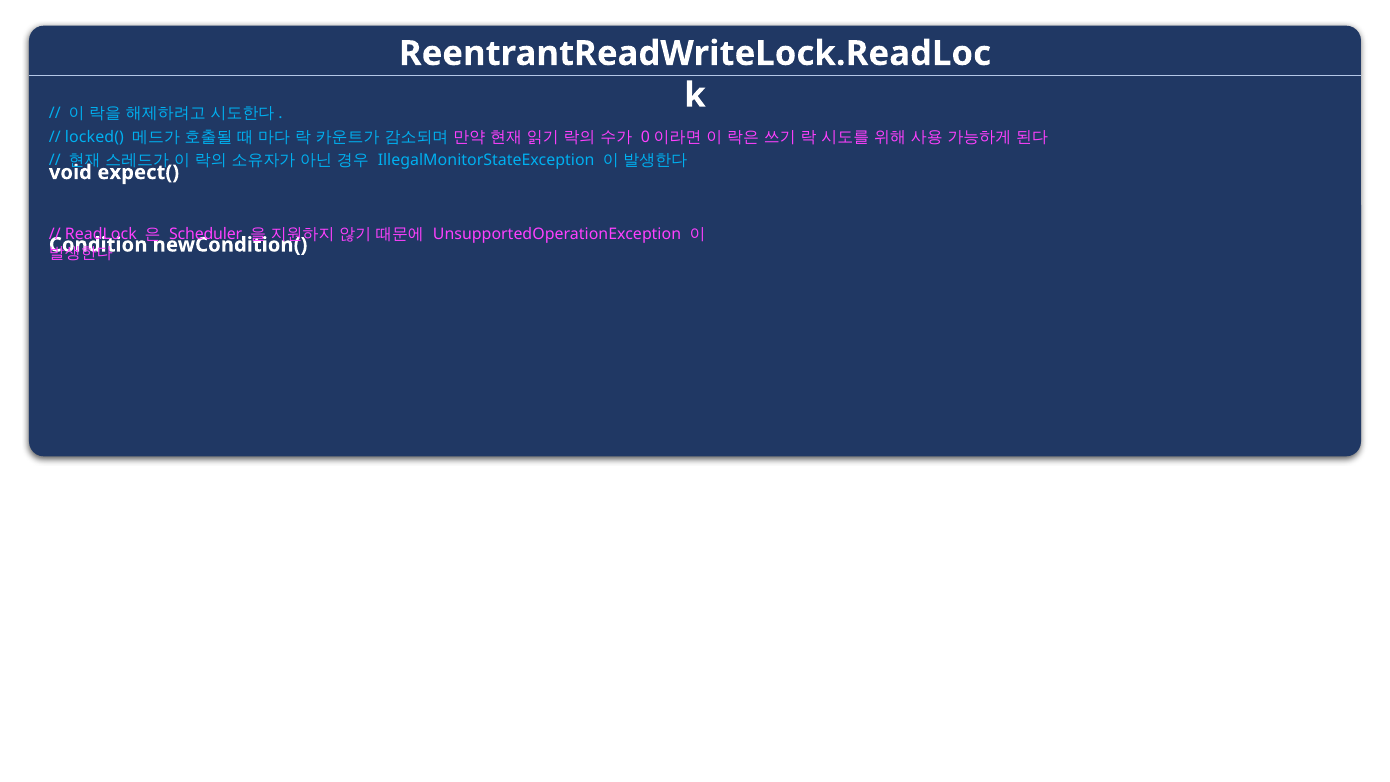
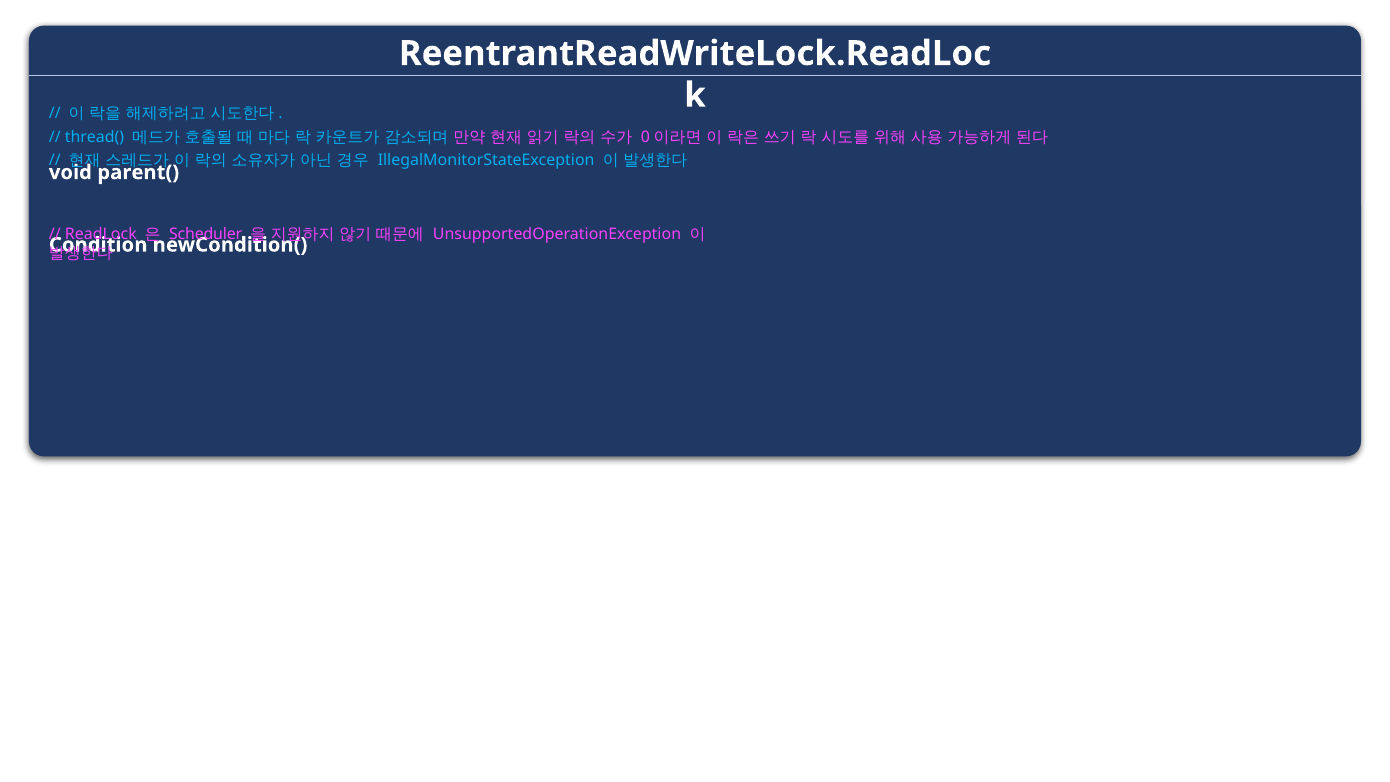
locked(: locked( -> thread(
expect(: expect( -> parent(
